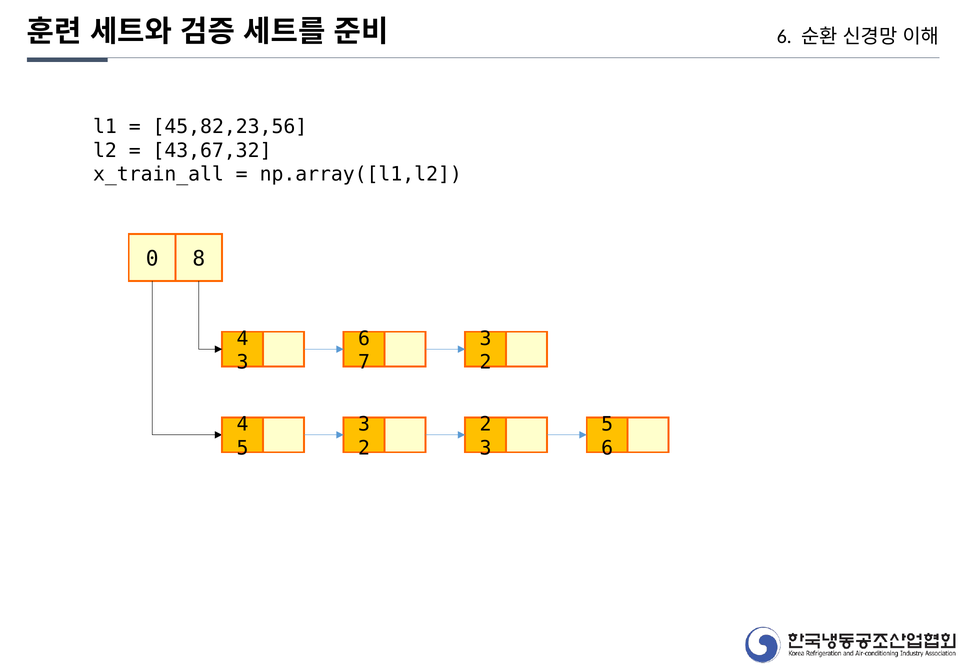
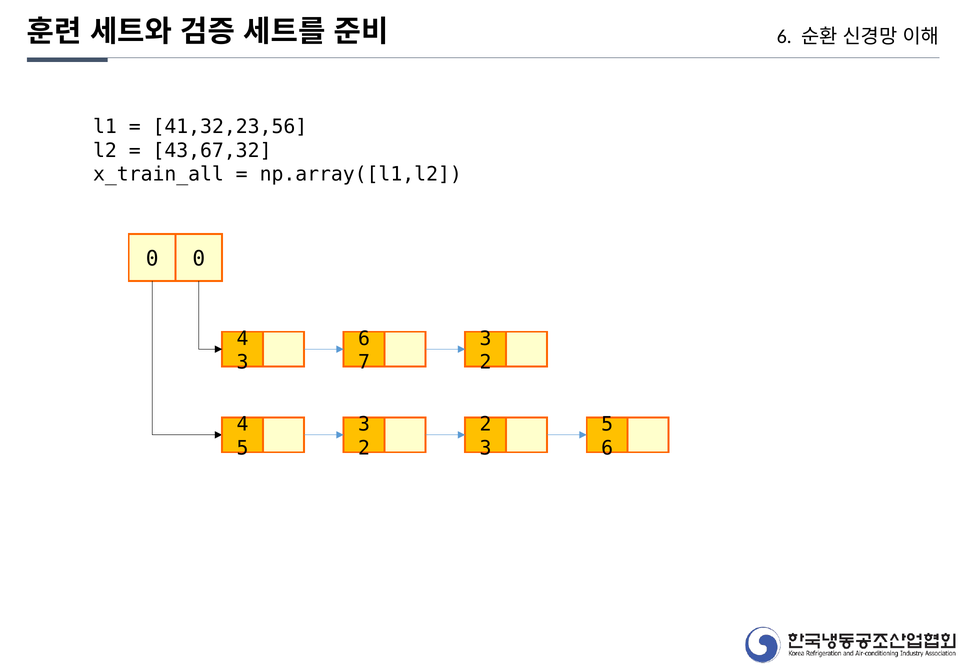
45,82,23,56: 45,82,23,56 -> 41,32,23,56
0 8: 8 -> 0
